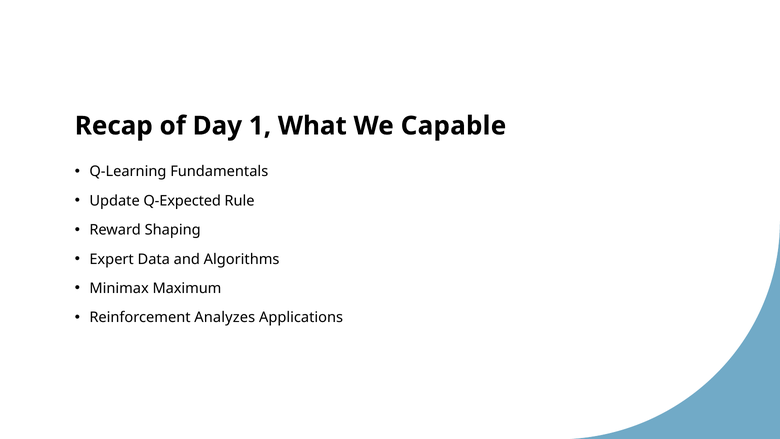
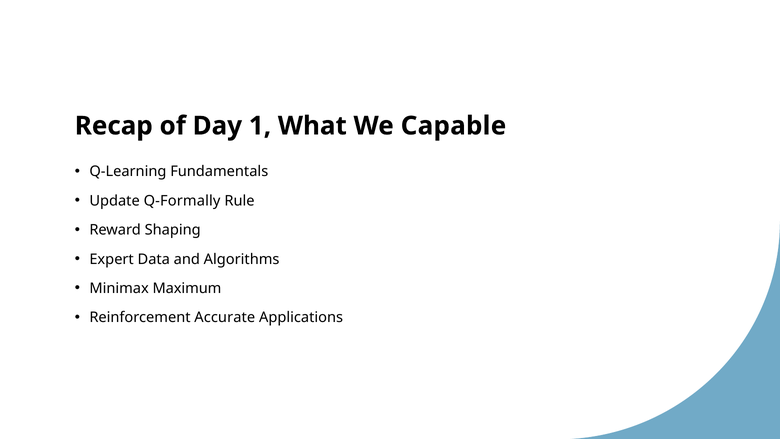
Q-Expected: Q-Expected -> Q-Formally
Analyzes: Analyzes -> Accurate
